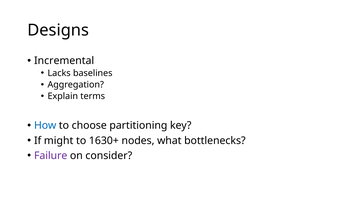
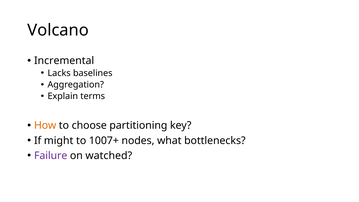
Designs: Designs -> Volcano
How colour: blue -> orange
1630+: 1630+ -> 1007+
consider: consider -> watched
